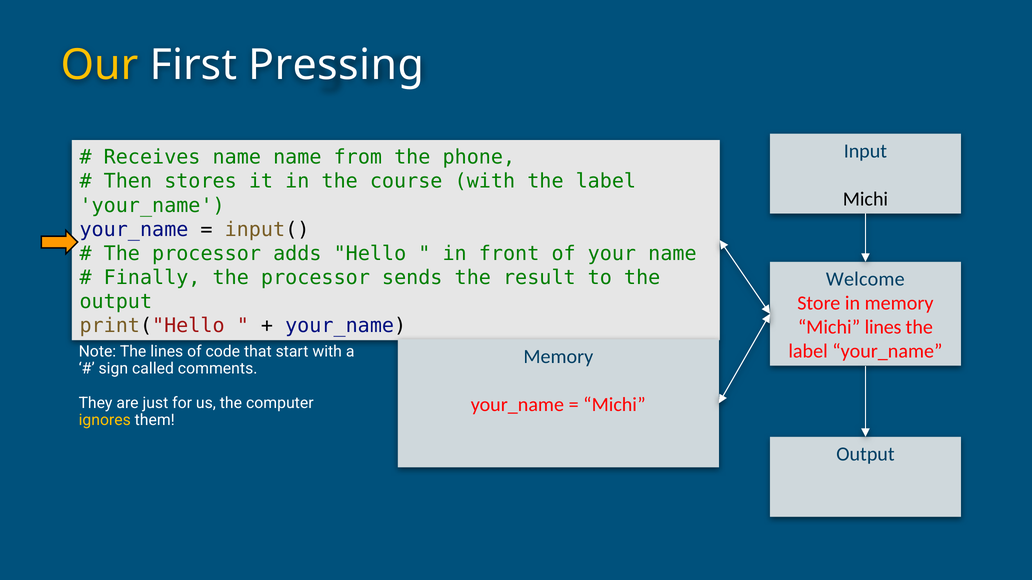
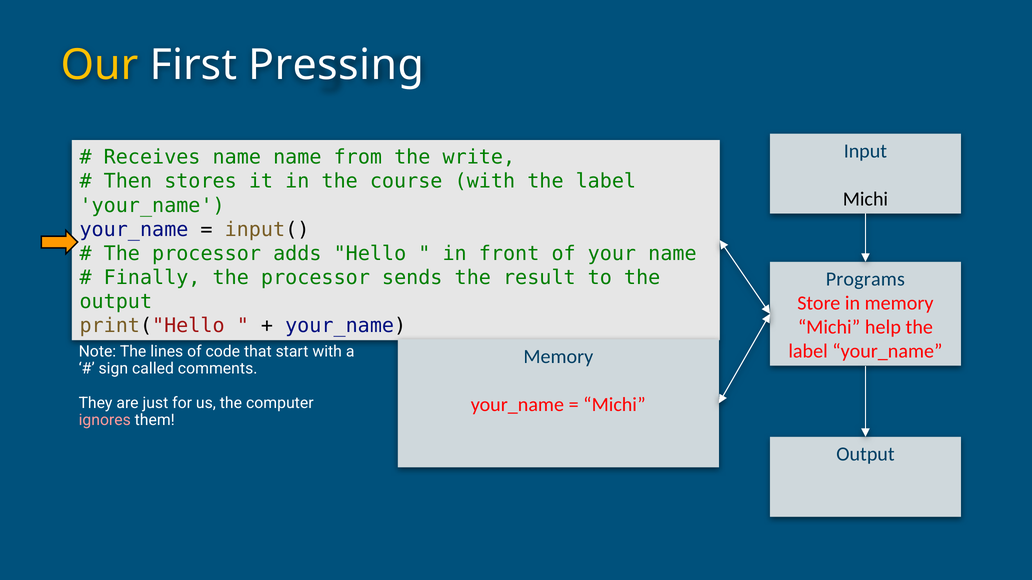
phone: phone -> write
Welcome: Welcome -> Programs
Michi lines: lines -> help
ignores colour: yellow -> pink
